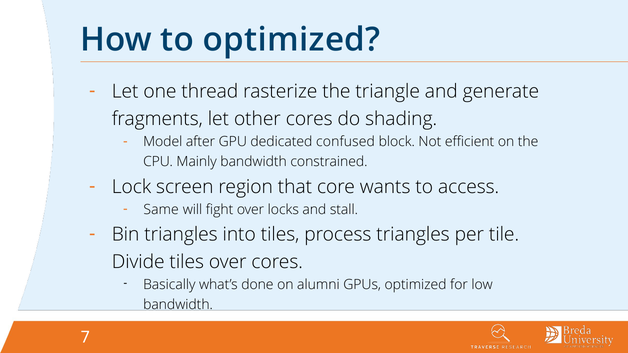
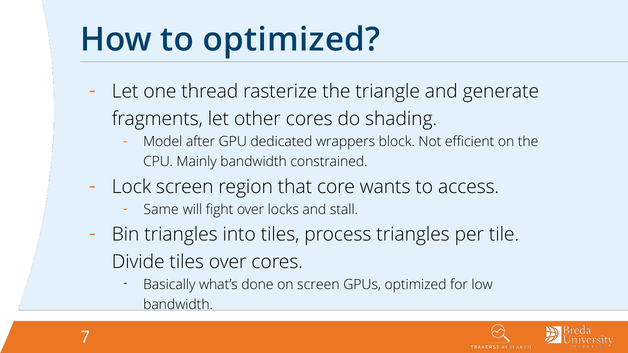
confused: confused -> wrappers
on alumni: alumni -> screen
